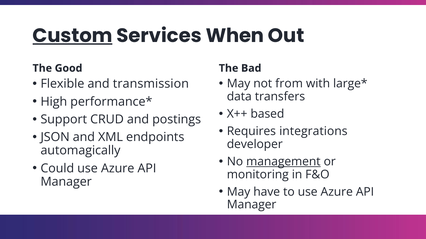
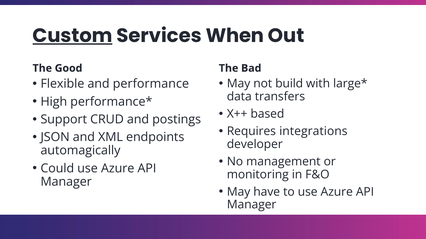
transmission: transmission -> performance
from: from -> build
management underline: present -> none
